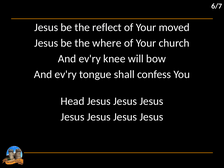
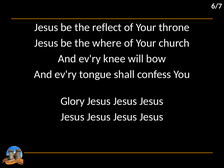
moved: moved -> throne
Head: Head -> Glory
